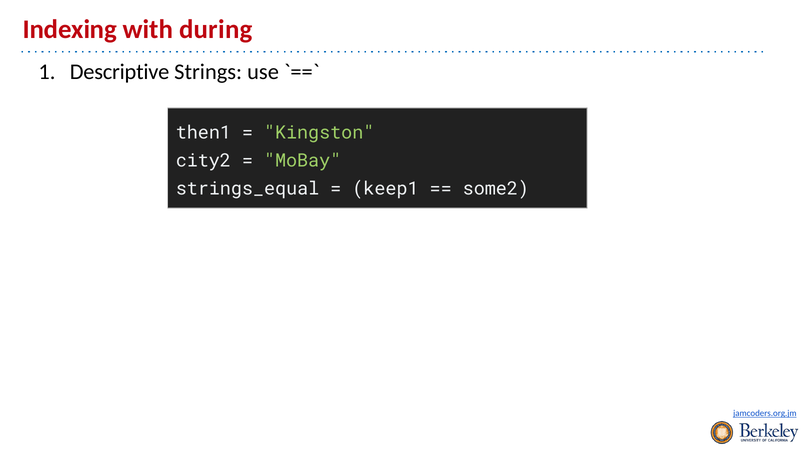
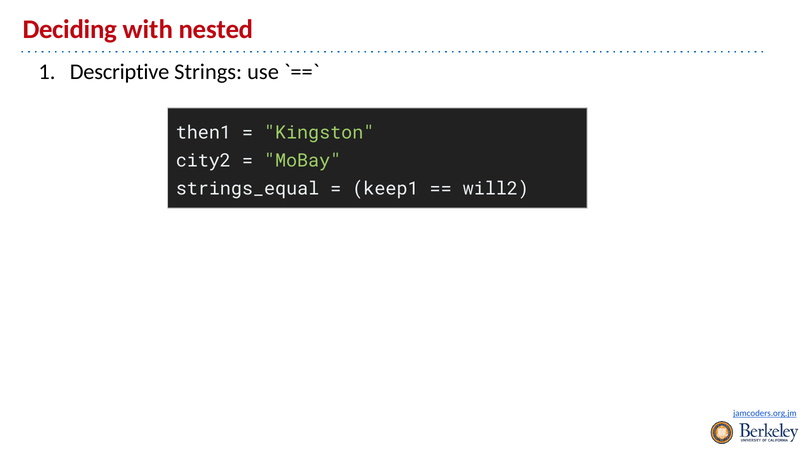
Indexing: Indexing -> Deciding
during: during -> nested
some2: some2 -> will2
